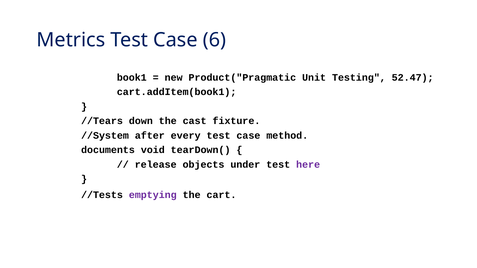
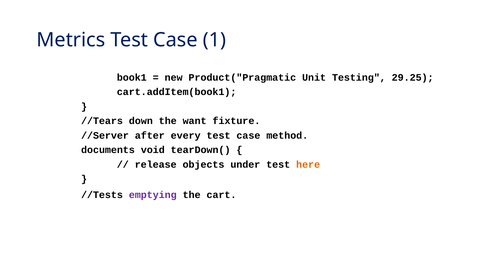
6: 6 -> 1
52.47: 52.47 -> 29.25
cast: cast -> want
//System: //System -> //Server
here colour: purple -> orange
